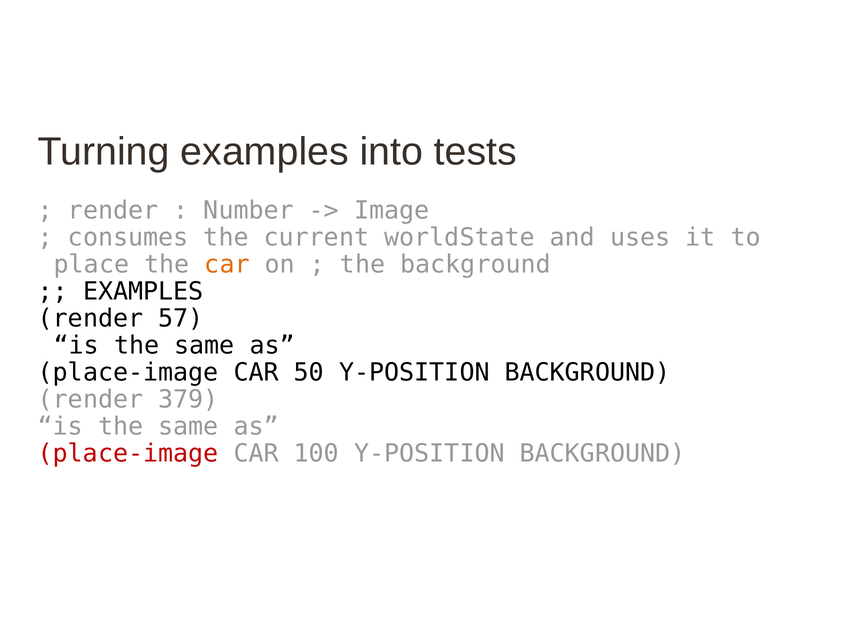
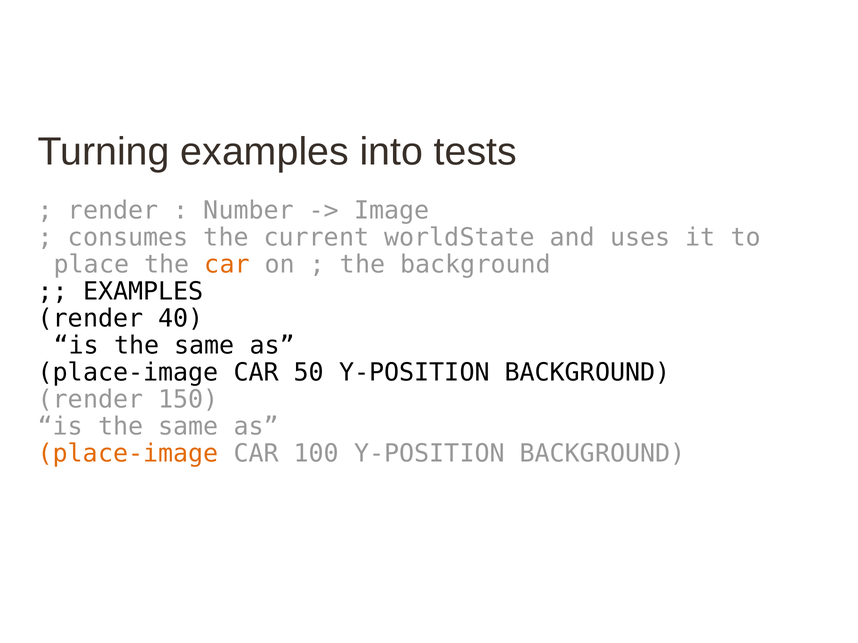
57: 57 -> 40
379: 379 -> 150
place-image at (128, 454) colour: red -> orange
